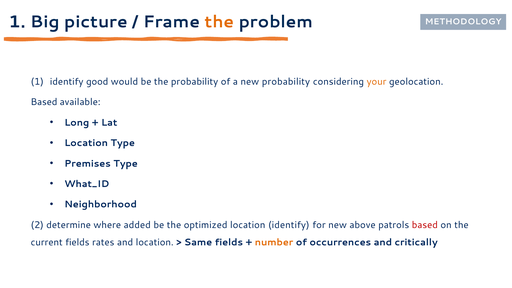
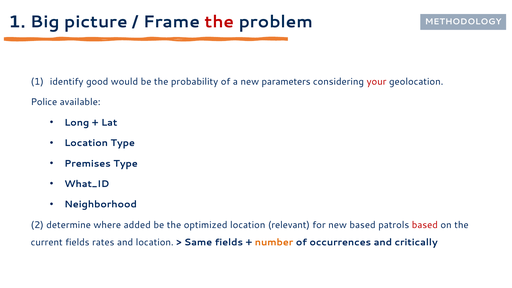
the at (219, 22) colour: orange -> red
new probability: probability -> parameters
your colour: orange -> red
Based at (44, 102): Based -> Police
location identify: identify -> relevant
new above: above -> based
